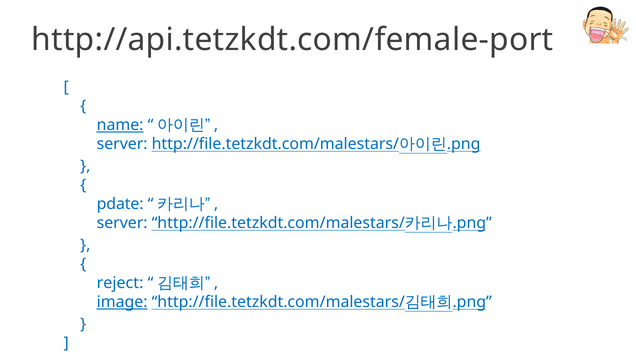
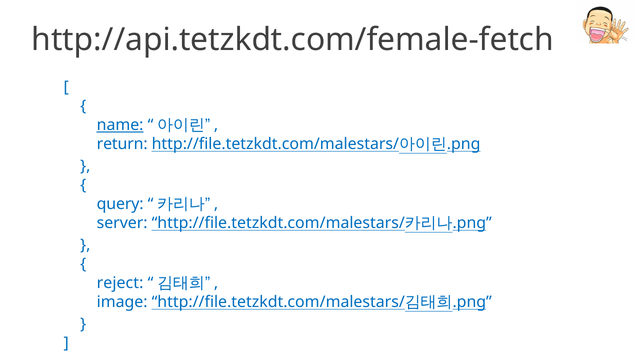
http://api.tetzkdt.com/female-port: http://api.tetzkdt.com/female-port -> http://api.tetzkdt.com/female-fetch
server at (122, 144): server -> return
pdate: pdate -> query
image underline: present -> none
